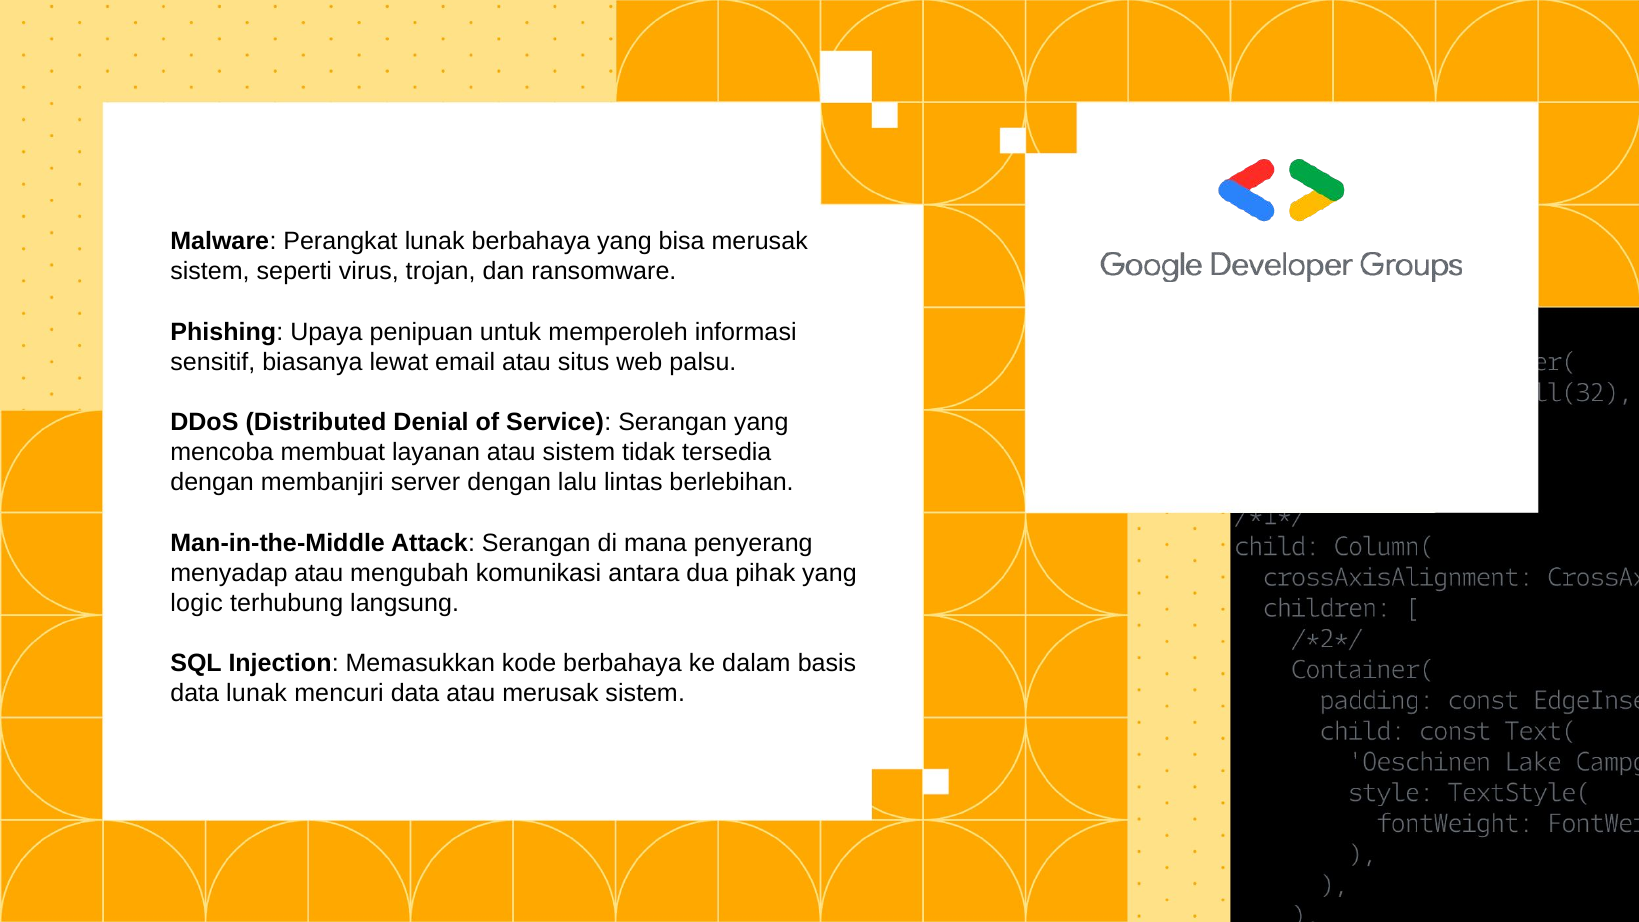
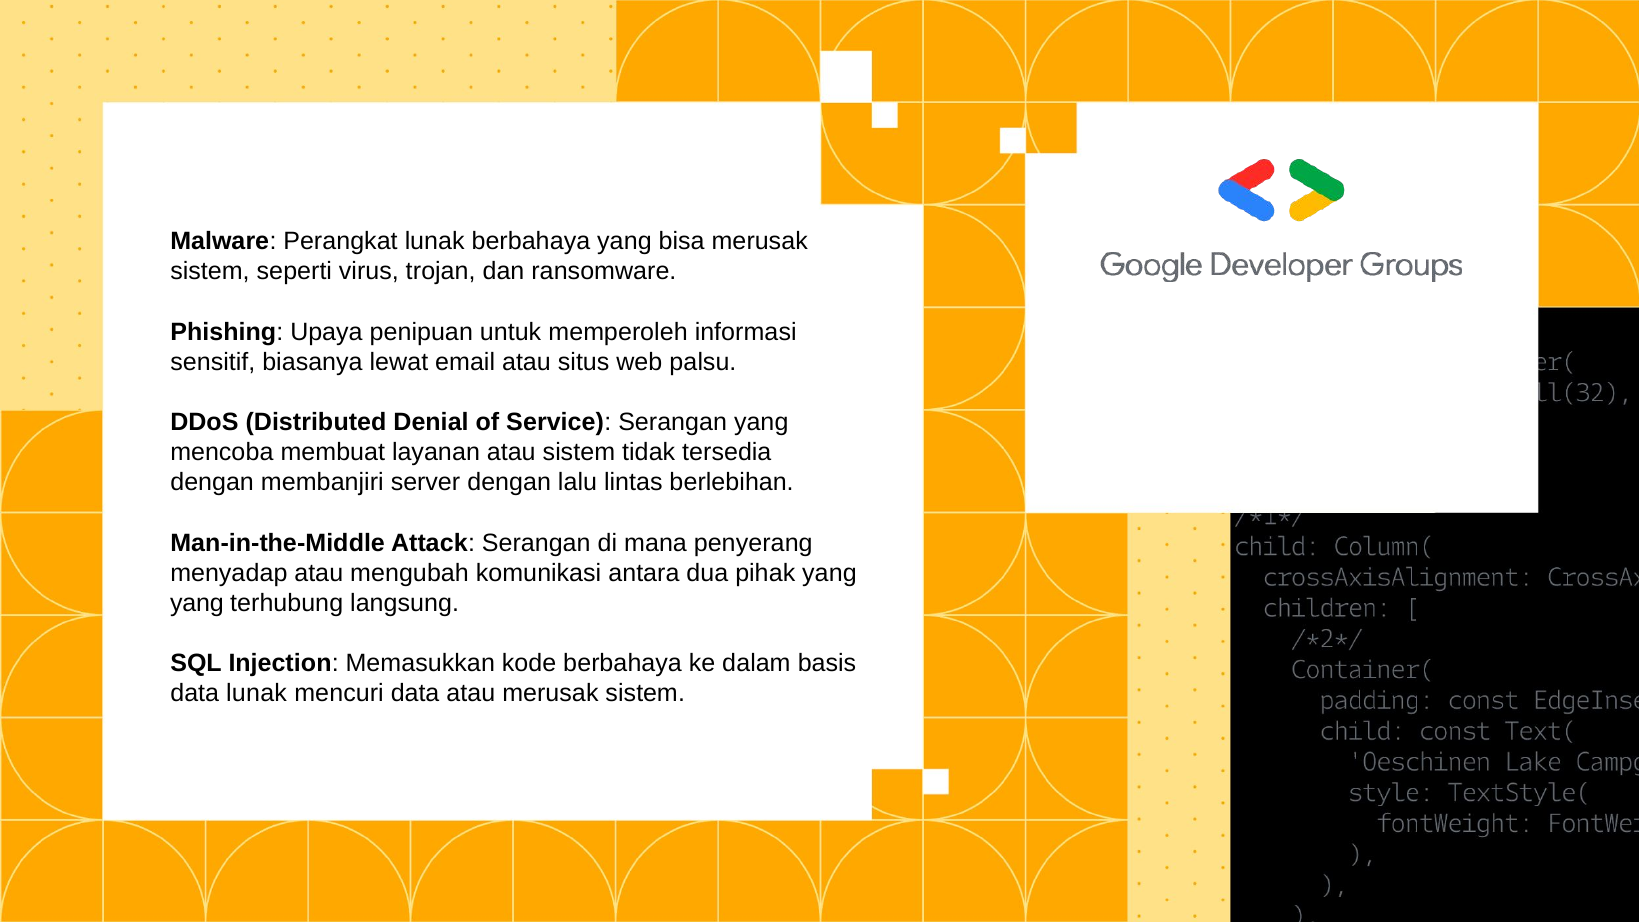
logic at (197, 603): logic -> yang
